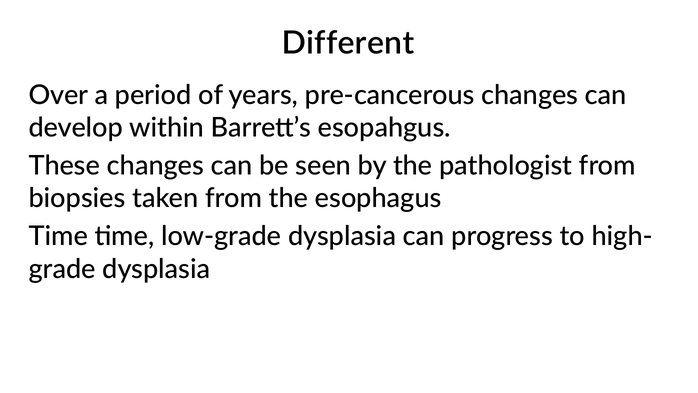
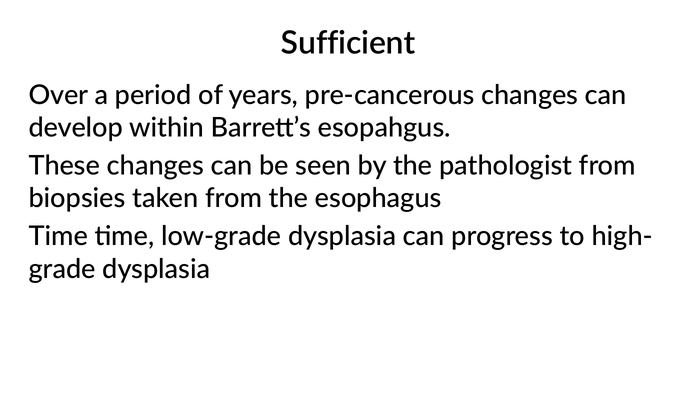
Different: Different -> Sufficient
